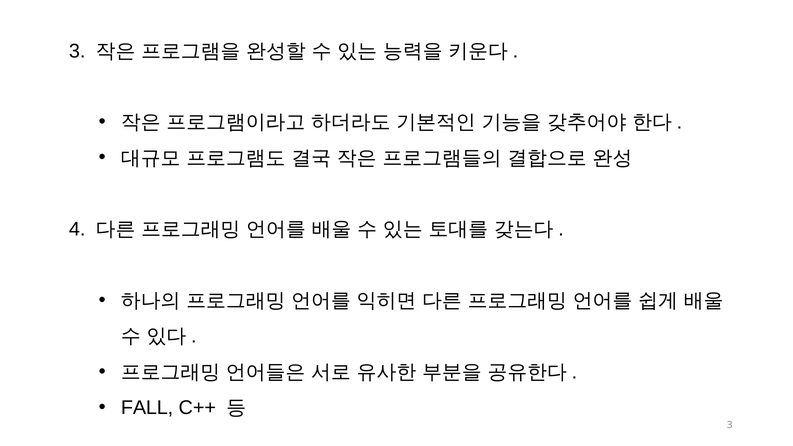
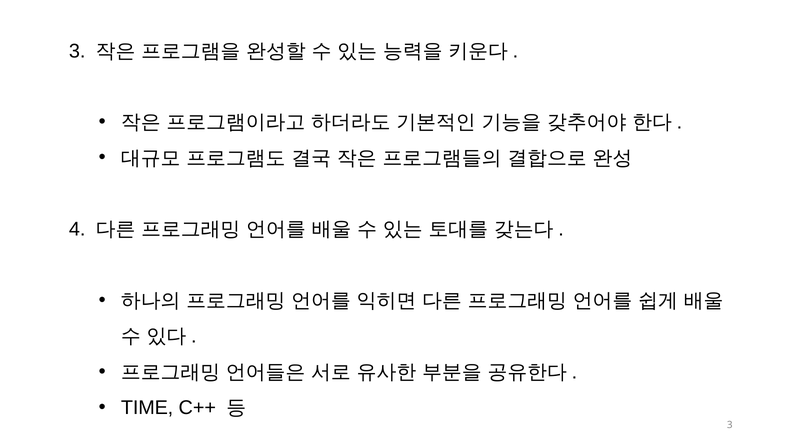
FALL: FALL -> TIME
